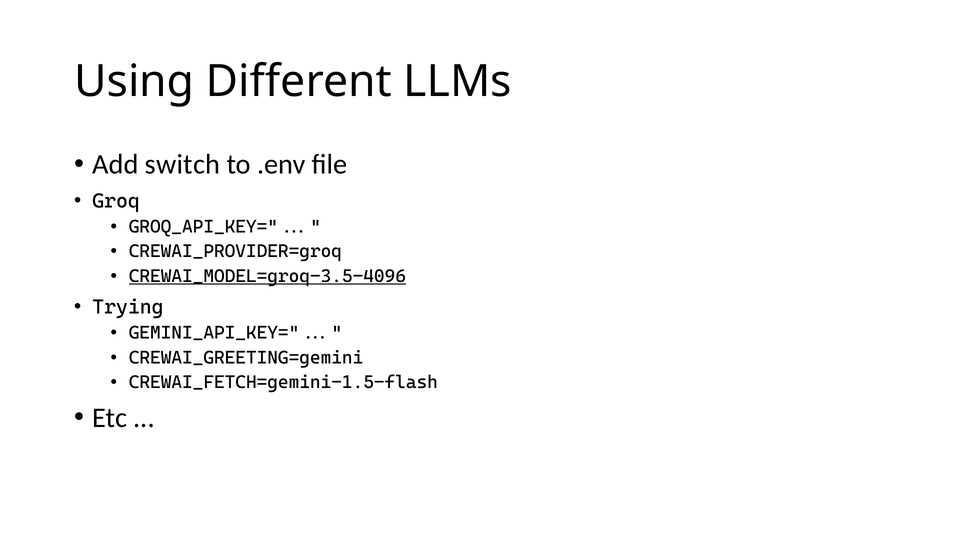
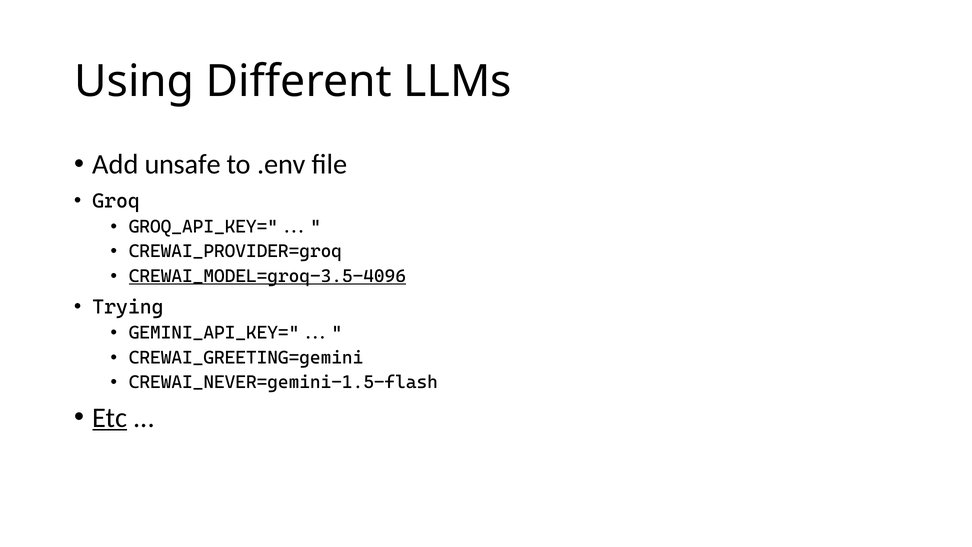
switch: switch -> unsafe
CREWAI_FETCH=gemini-1.5-flash: CREWAI_FETCH=gemini-1.5-flash -> CREWAI_NEVER=gemini-1.5-flash
Etc underline: none -> present
